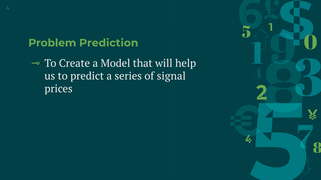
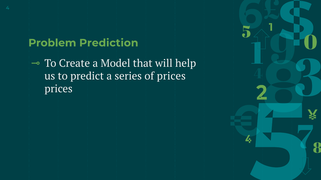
of signal: signal -> prices
